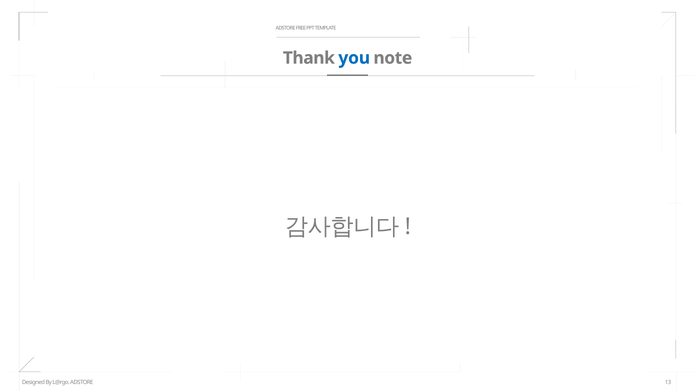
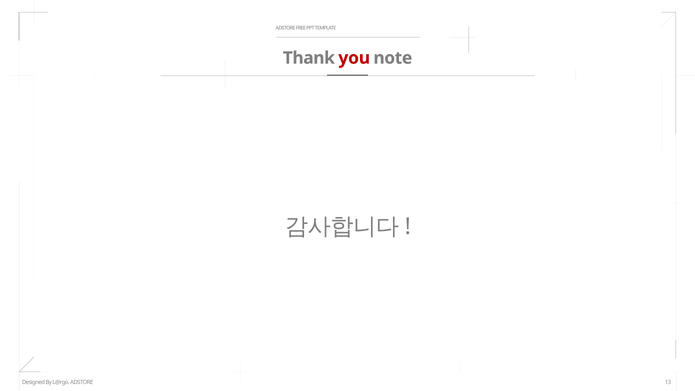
you colour: blue -> red
